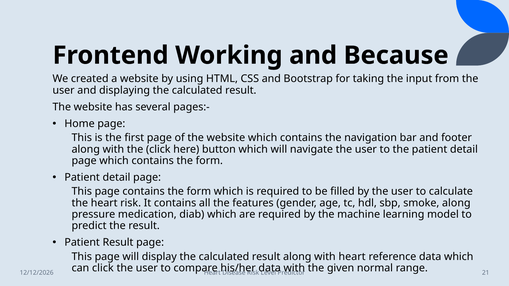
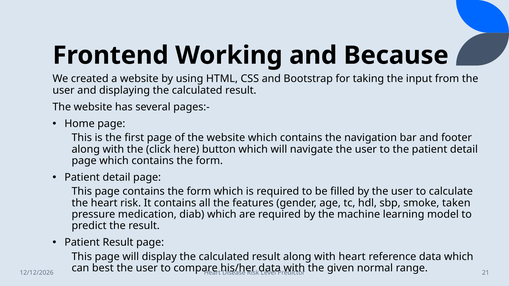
smoke along: along -> taken
can click: click -> best
